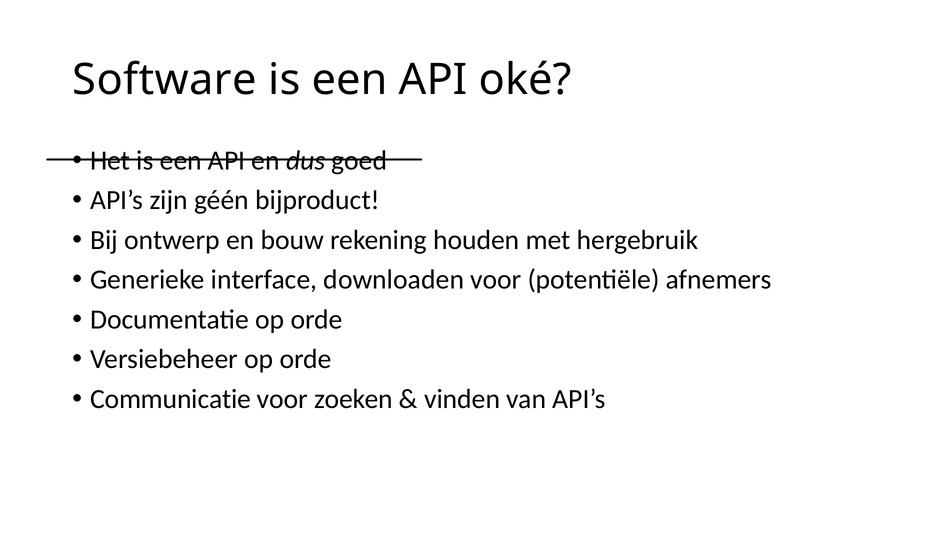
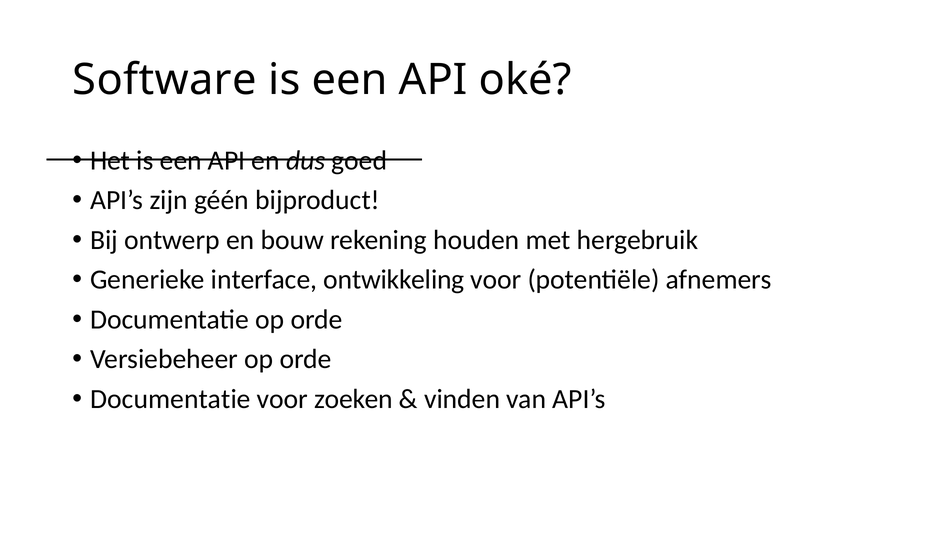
downloaden: downloaden -> ontwikkeling
Communicatie at (171, 399): Communicatie -> Documentatie
